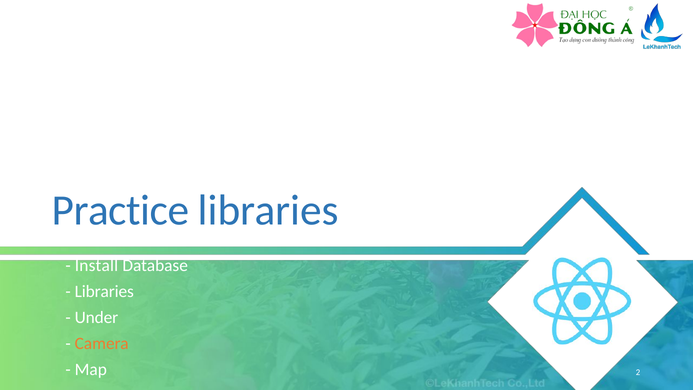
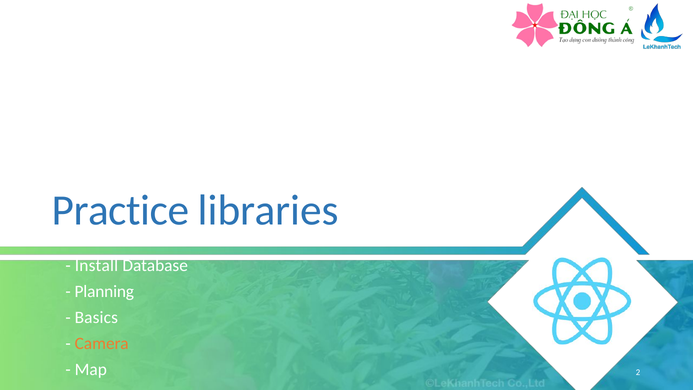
Libraries at (104, 291): Libraries -> Planning
Under: Under -> Basics
